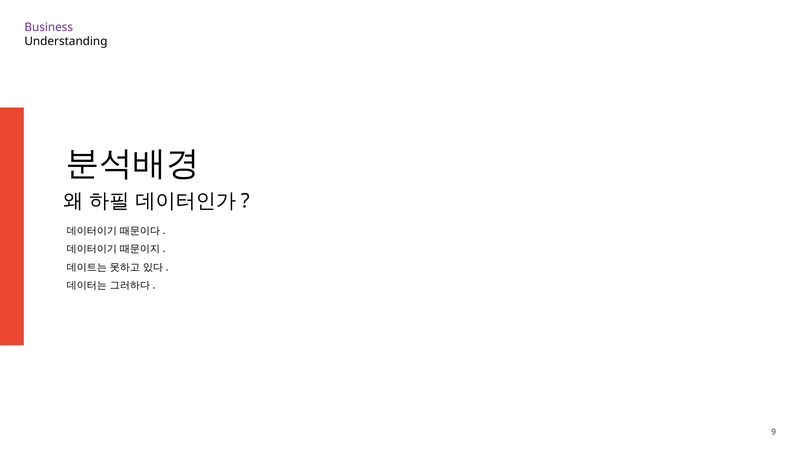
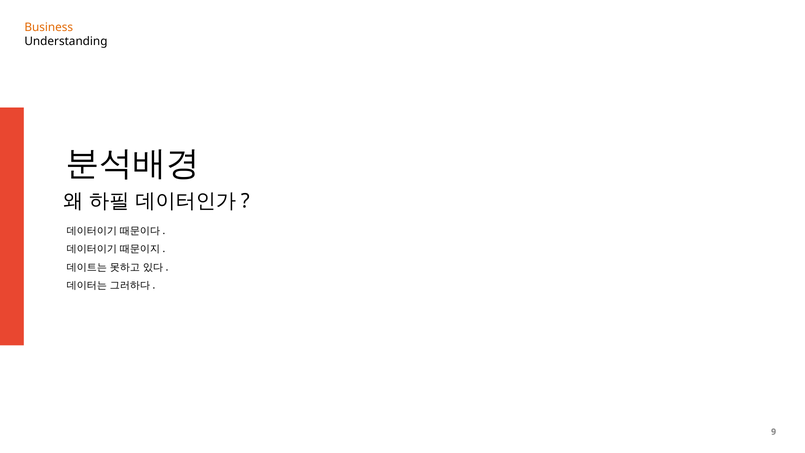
Business colour: purple -> orange
